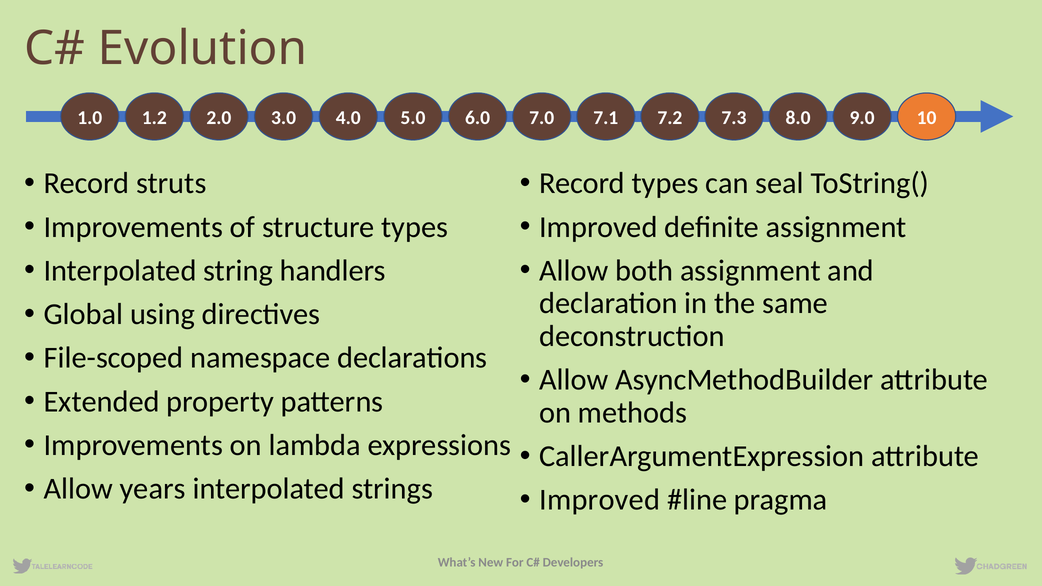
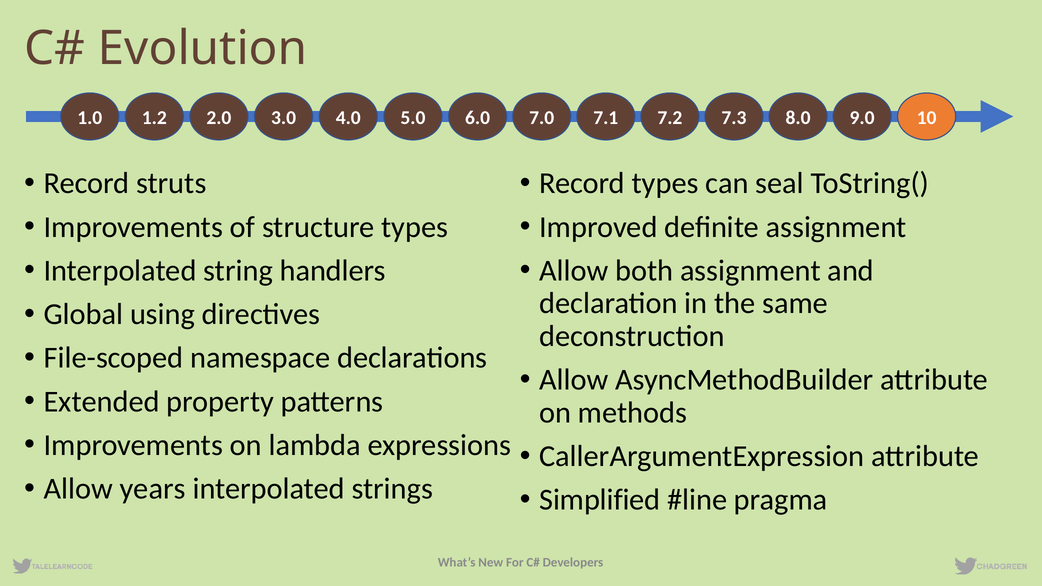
Improved at (600, 500): Improved -> Simplified
